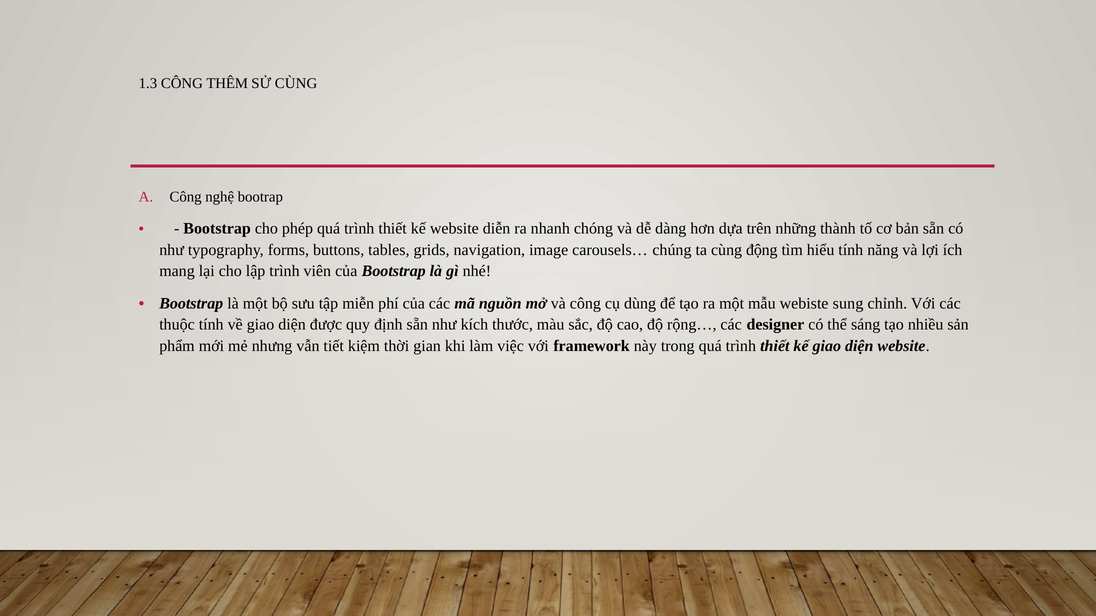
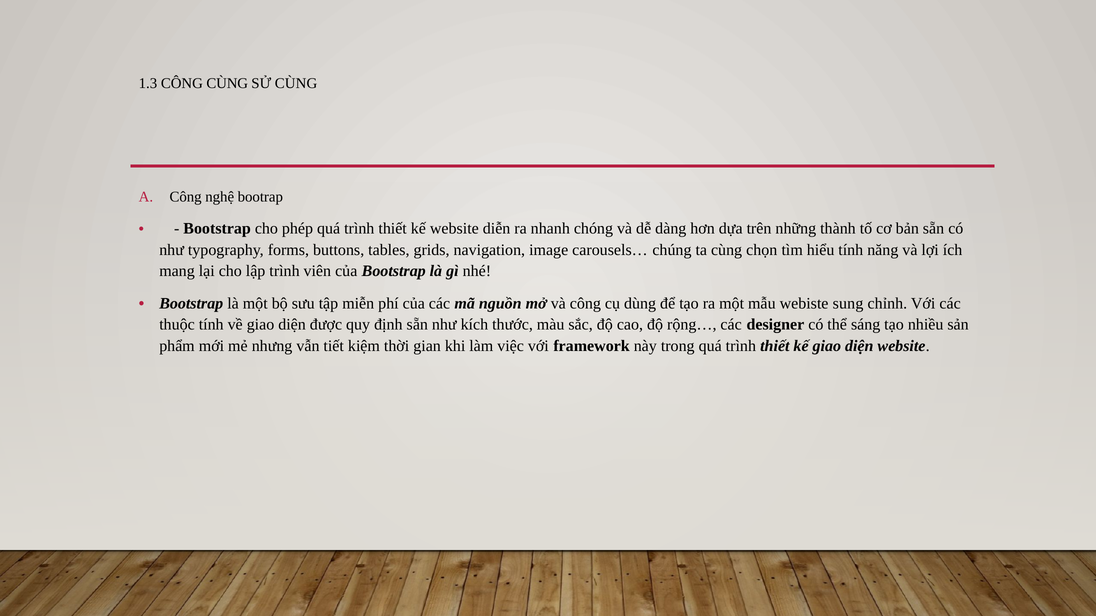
CÔNG THÊM: THÊM -> CÙNG
động: động -> chọn
